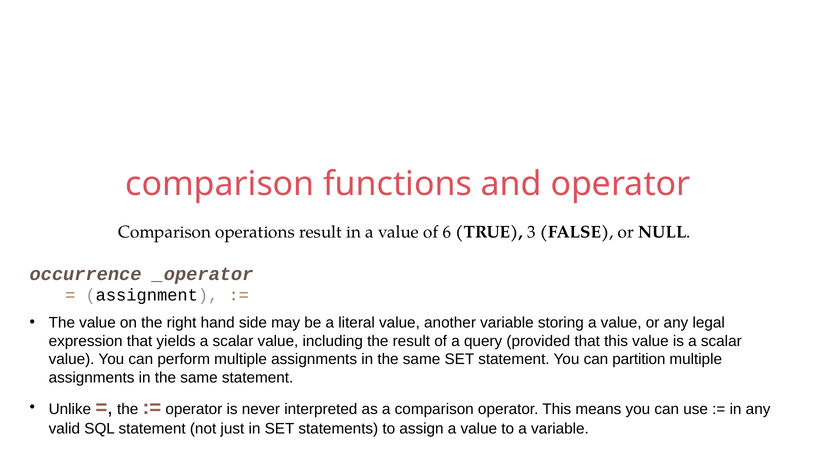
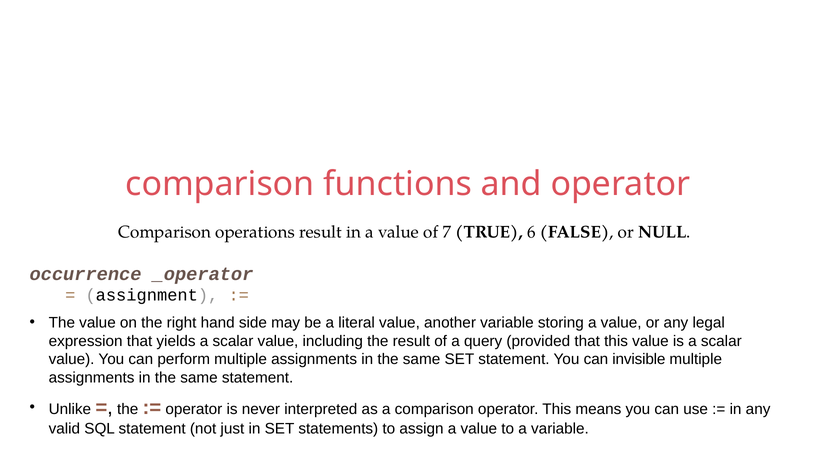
6: 6 -> 7
3: 3 -> 6
partition: partition -> invisible
